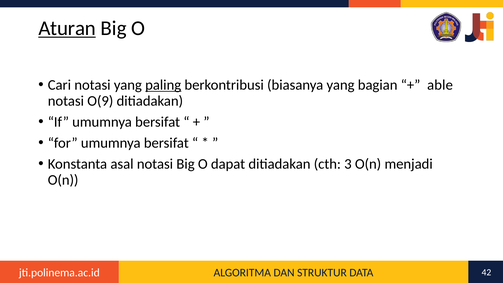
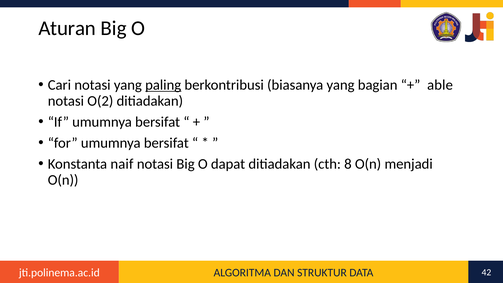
Aturan underline: present -> none
O(9: O(9 -> O(2
asal: asal -> naif
3: 3 -> 8
